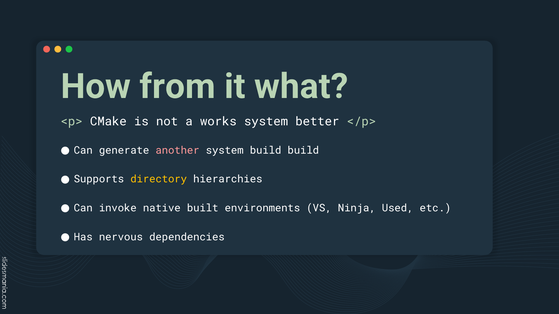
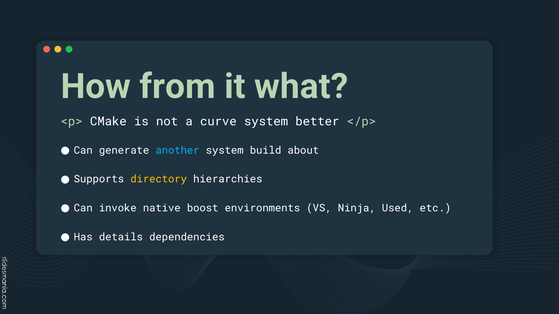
works: works -> curve
another colour: pink -> light blue
build build: build -> about
built: built -> boost
nervous: nervous -> details
